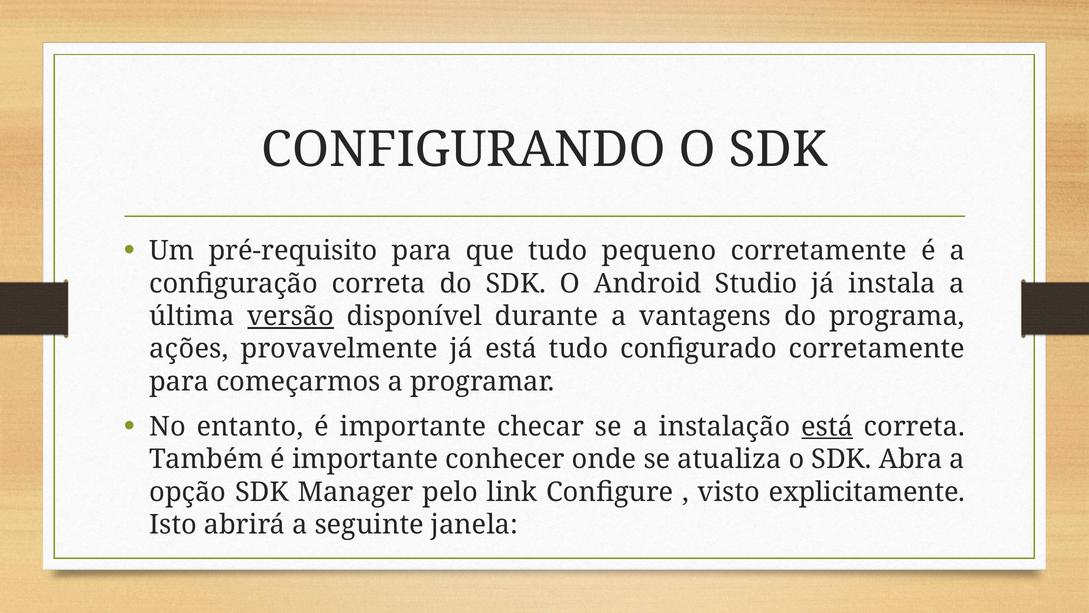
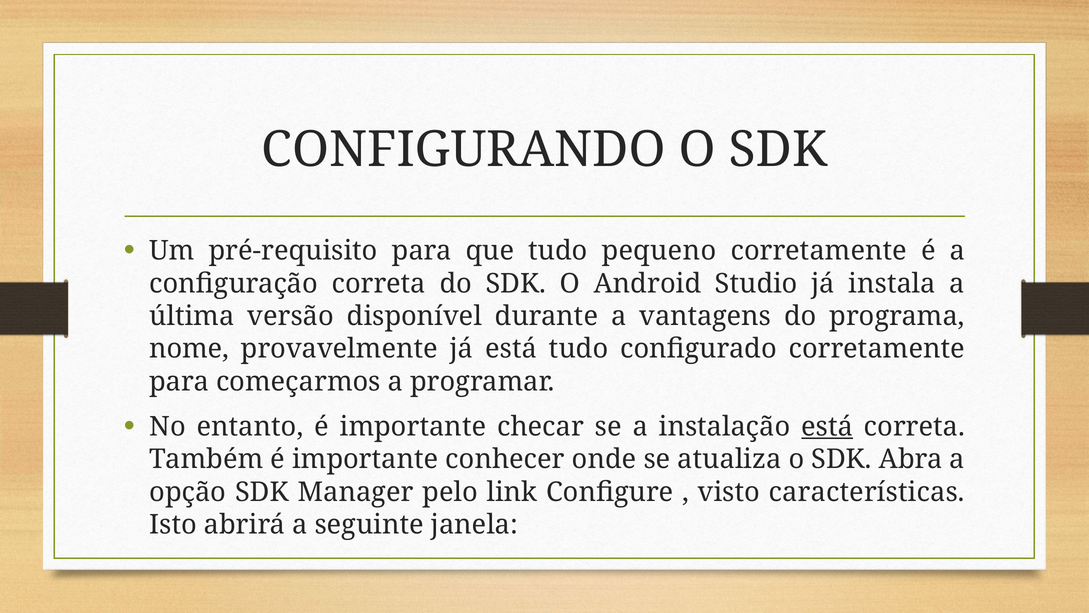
versão underline: present -> none
ações: ações -> nome
explicitamente: explicitamente -> características
